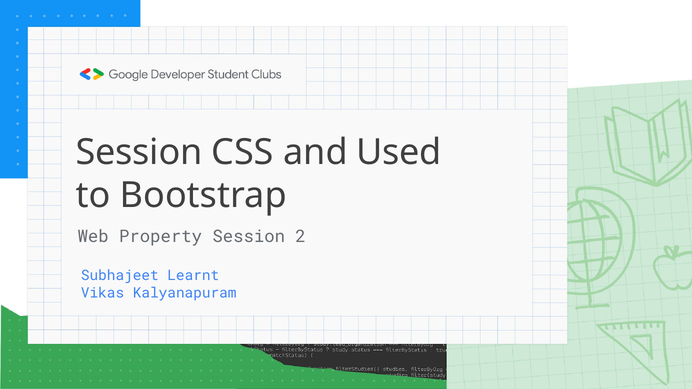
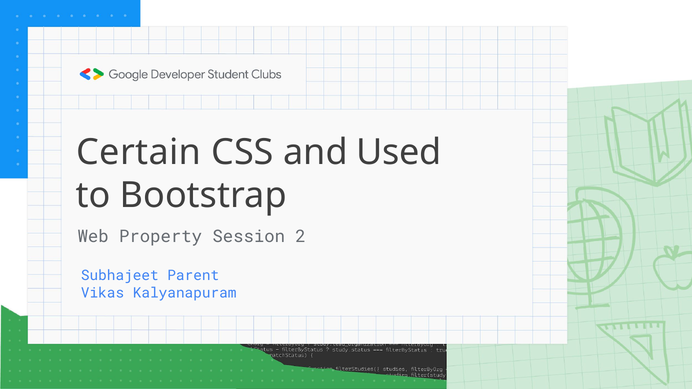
Session at (139, 152): Session -> Certain
Learnt: Learnt -> Parent
